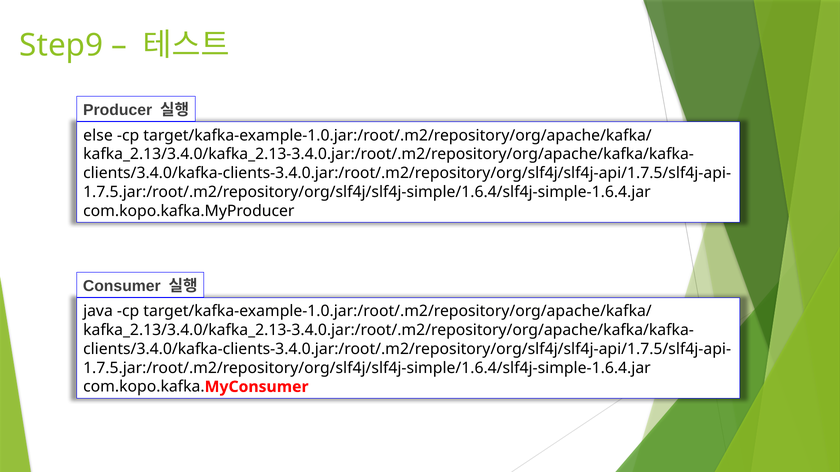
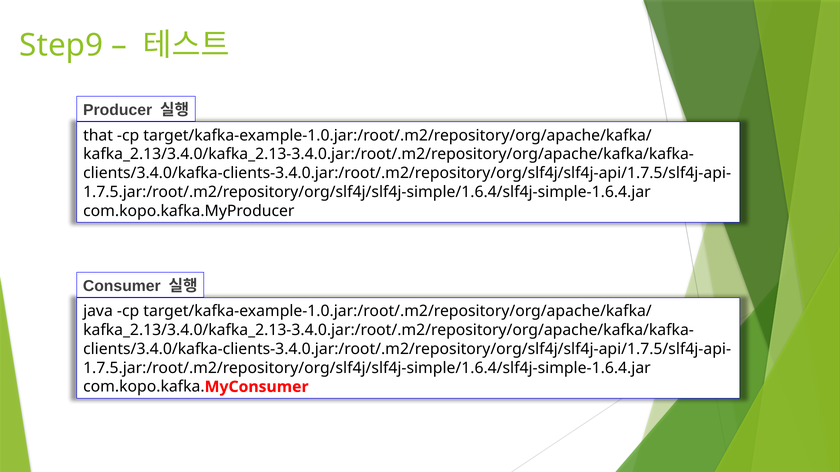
else: else -> that
